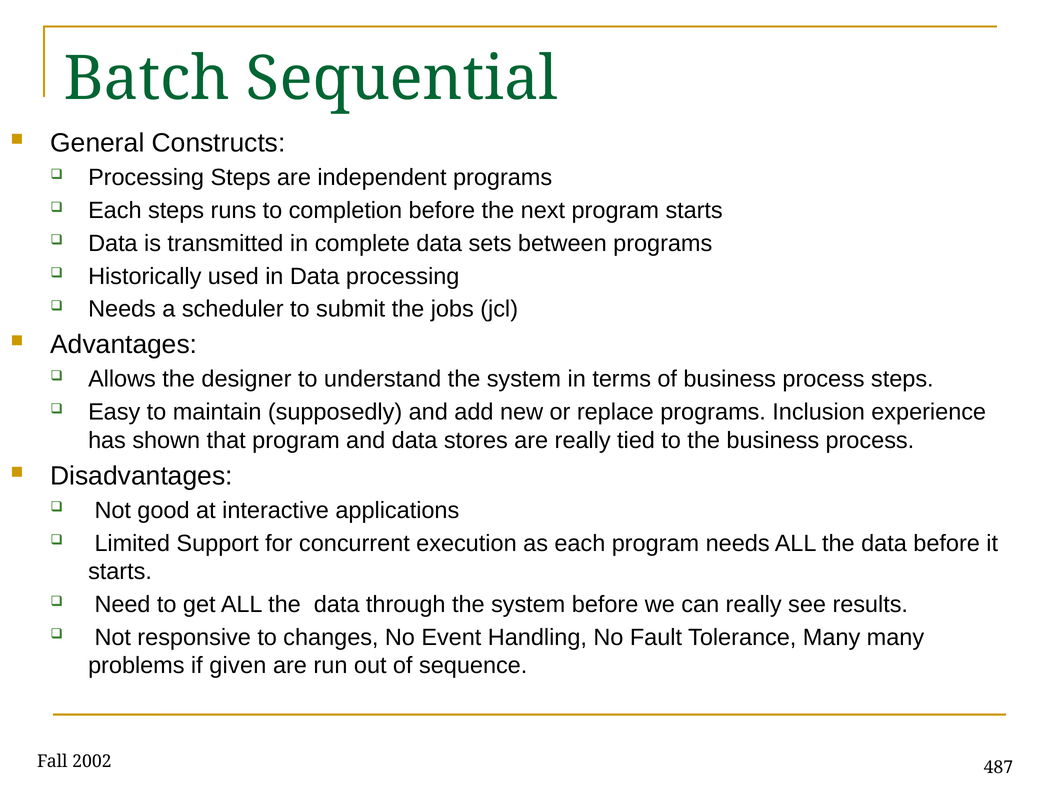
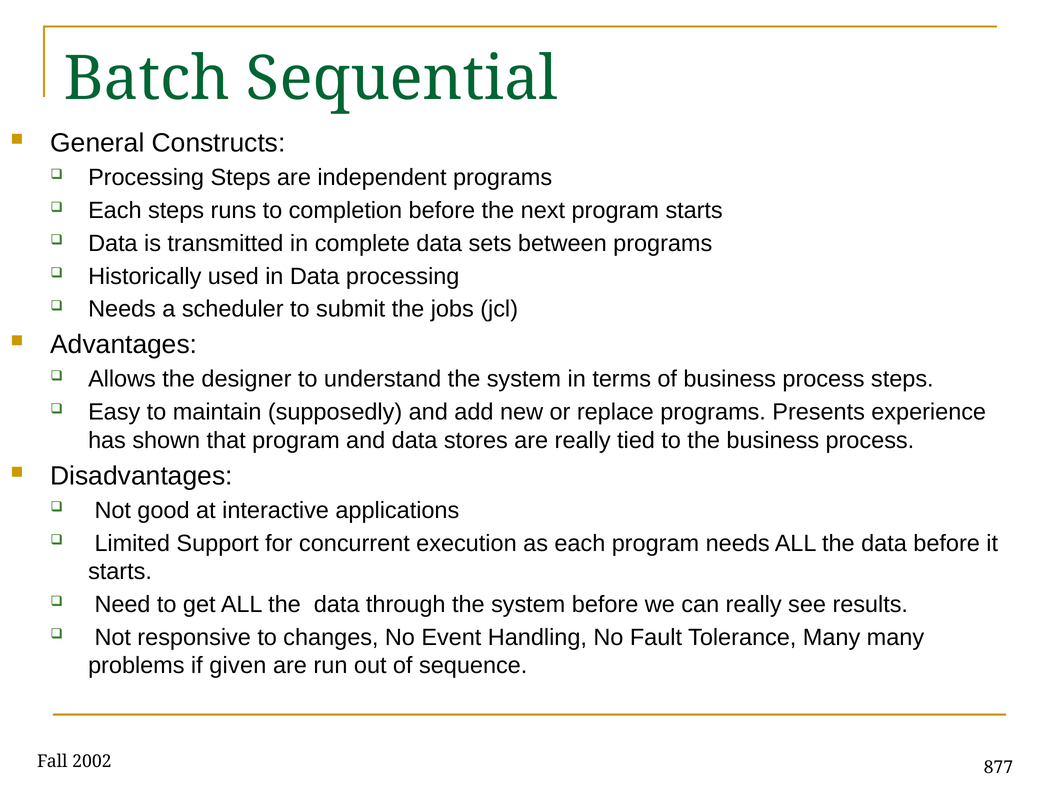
Inclusion: Inclusion -> Presents
487: 487 -> 877
